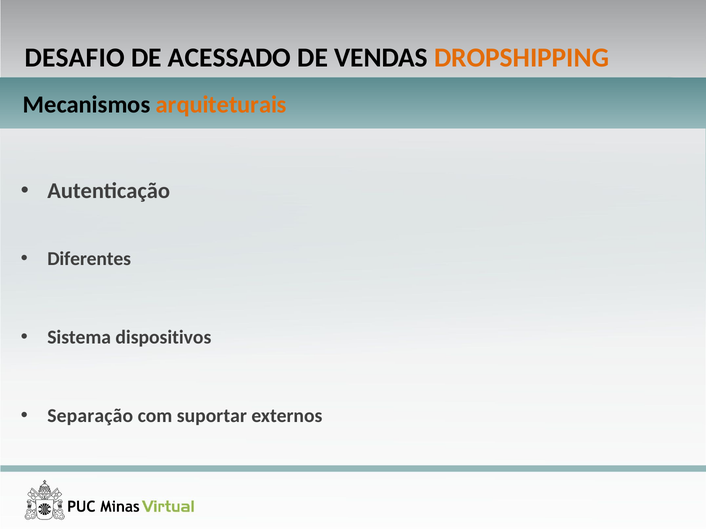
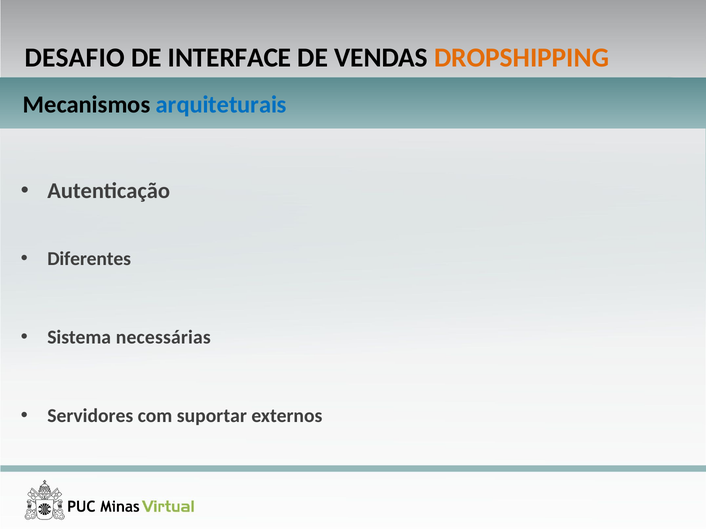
ACESSADO: ACESSADO -> INTERFACE
arquiteturais colour: orange -> blue
dispositivos: dispositivos -> necessárias
Separação: Separação -> Servidores
